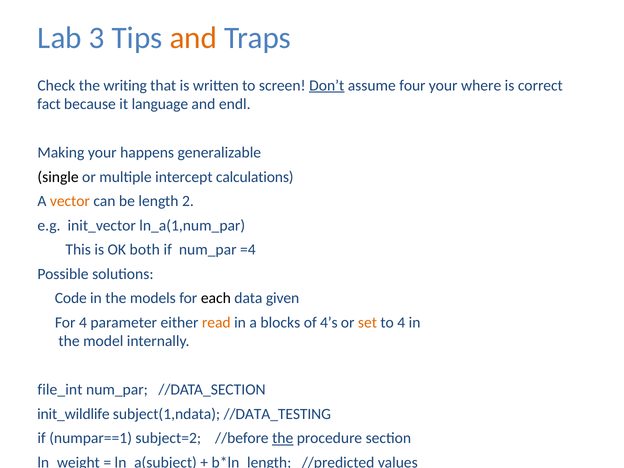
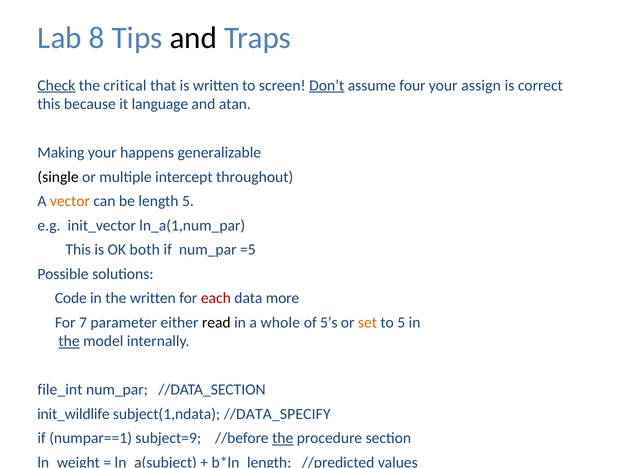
3: 3 -> 8
and at (193, 38) colour: orange -> black
Check underline: none -> present
writing: writing -> critical
where: where -> assign
fact at (49, 104): fact -> this
endl: endl -> atan
calculations: calculations -> throughout
length 2: 2 -> 5
=4: =4 -> =5
the models: models -> written
each colour: black -> red
given: given -> more
For 4: 4 -> 7
read colour: orange -> black
blocks: blocks -> whole
4’s: 4’s -> 5’s
to 4: 4 -> 5
the at (69, 341) underline: none -> present
//DATA_TESTING: //DATA_TESTING -> //DATA_SPECIFY
subject=2: subject=2 -> subject=9
